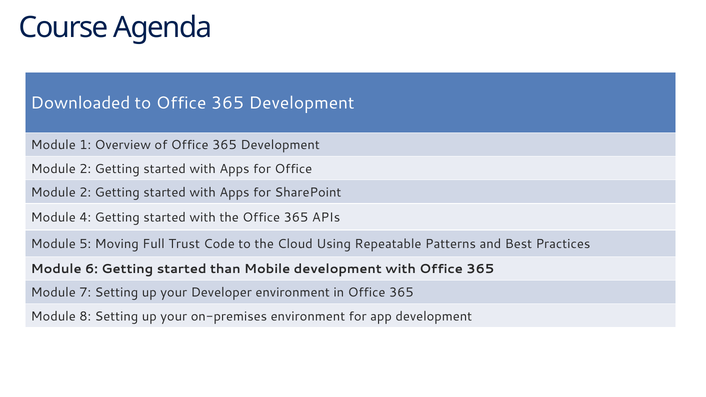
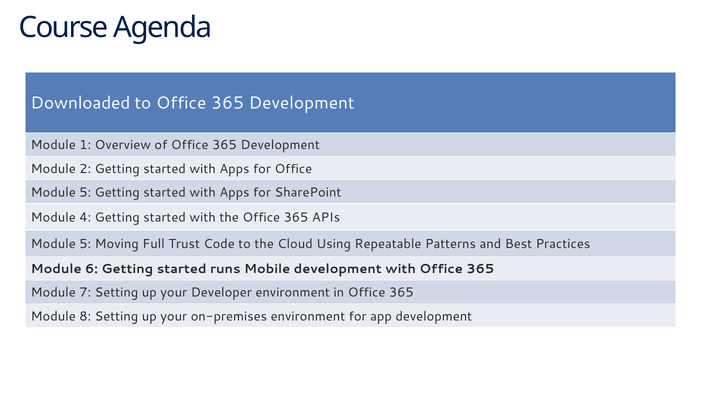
2 at (85, 192): 2 -> 5
than: than -> runs
